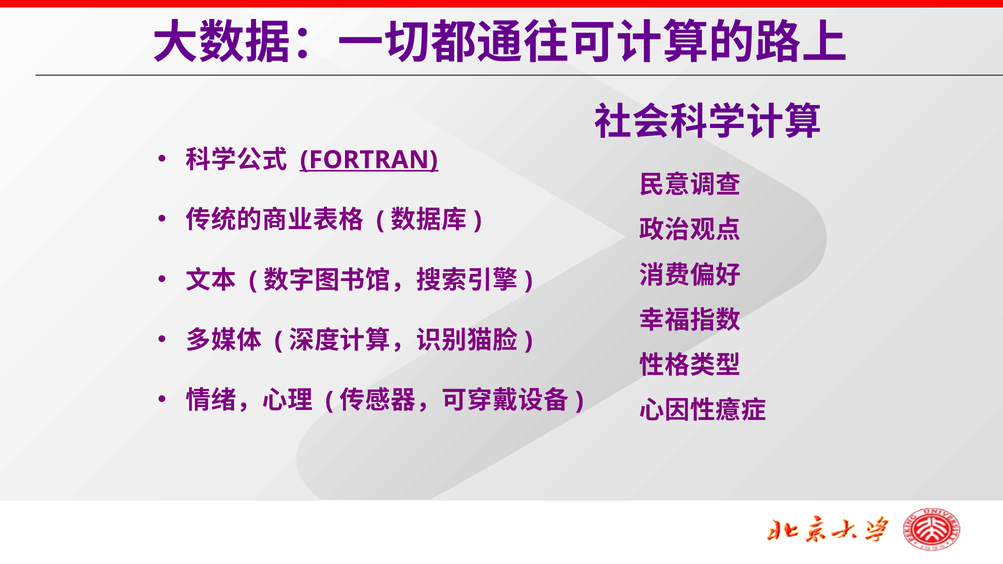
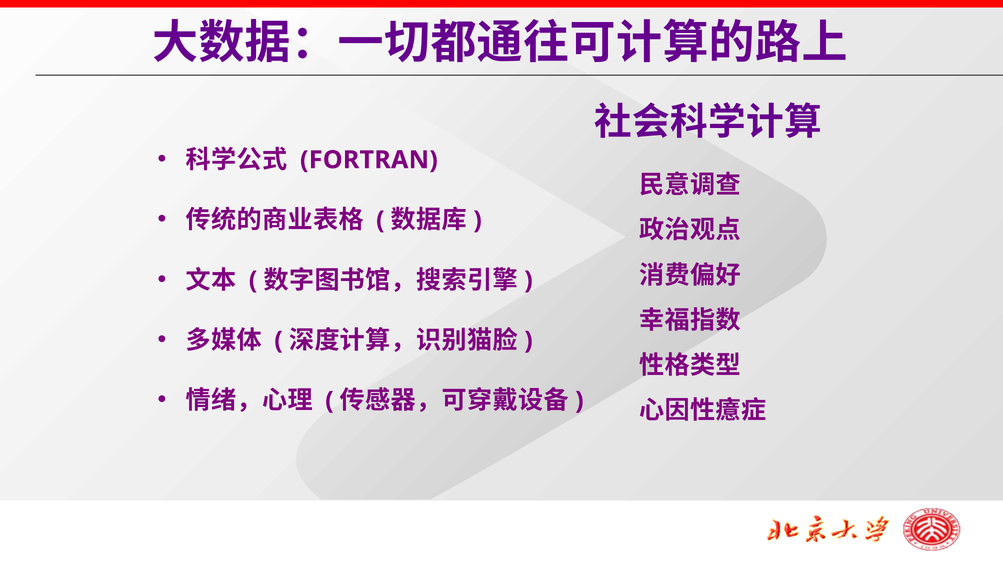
FORTRAN underline: present -> none
